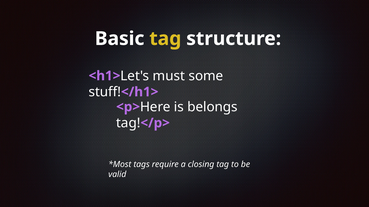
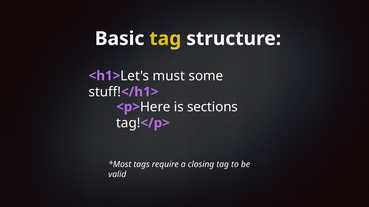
belongs: belongs -> sections
